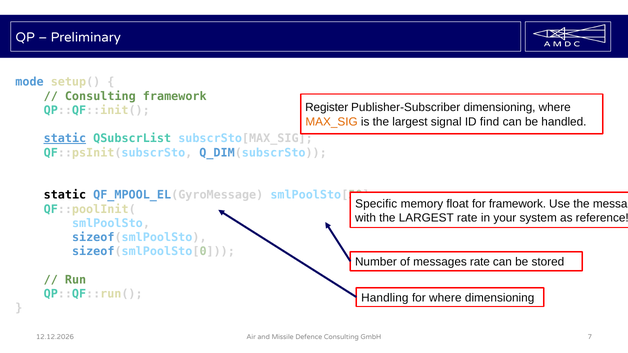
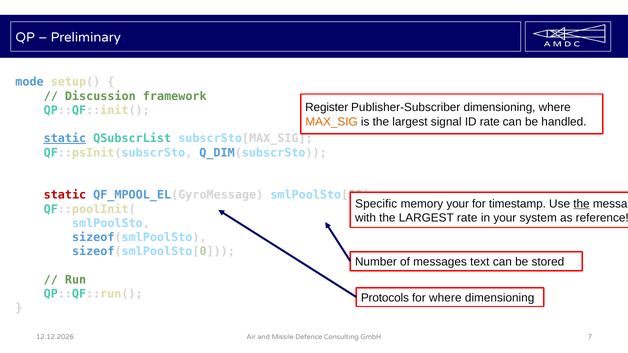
Consulting at (100, 96): Consulting -> Discussion
ID find: find -> rate
static at (65, 195) colour: black -> red
memory float: float -> your
for framework: framework -> timestamp
the at (581, 204) underline: none -> present
messages rate: rate -> text
Handling: Handling -> Protocols
